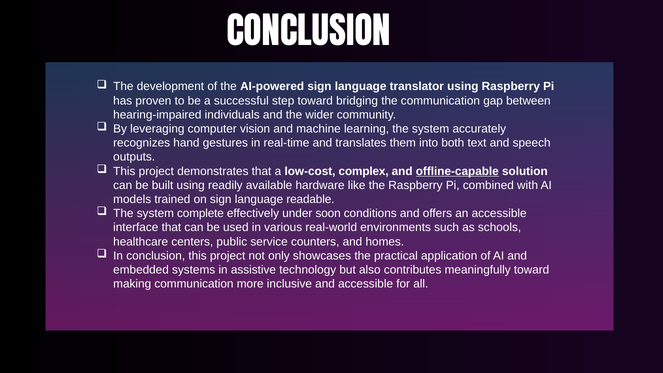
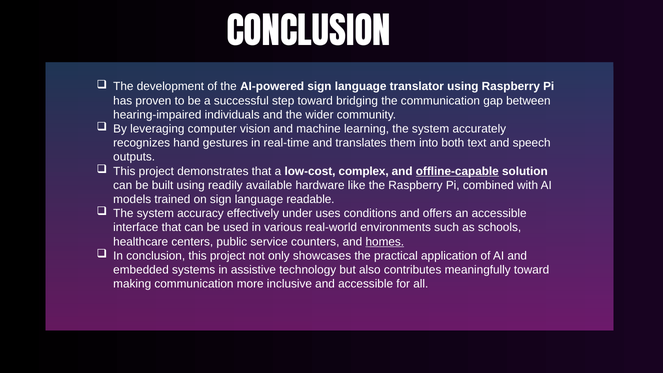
complete: complete -> accuracy
soon: soon -> uses
homes underline: none -> present
